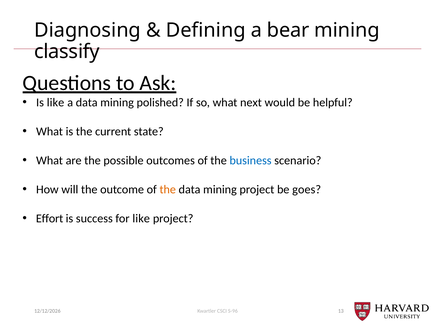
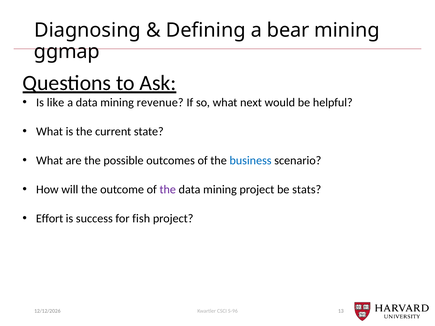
classify: classify -> ggmap
polished: polished -> revenue
the at (168, 190) colour: orange -> purple
goes: goes -> stats
for like: like -> fish
